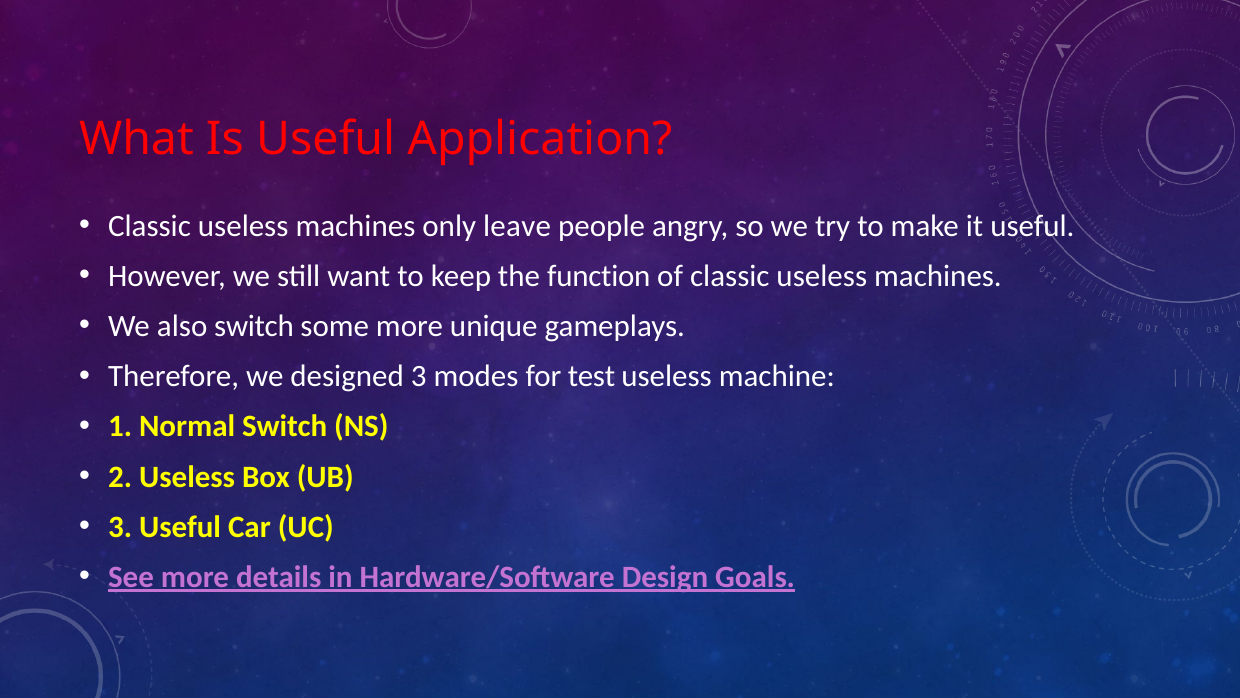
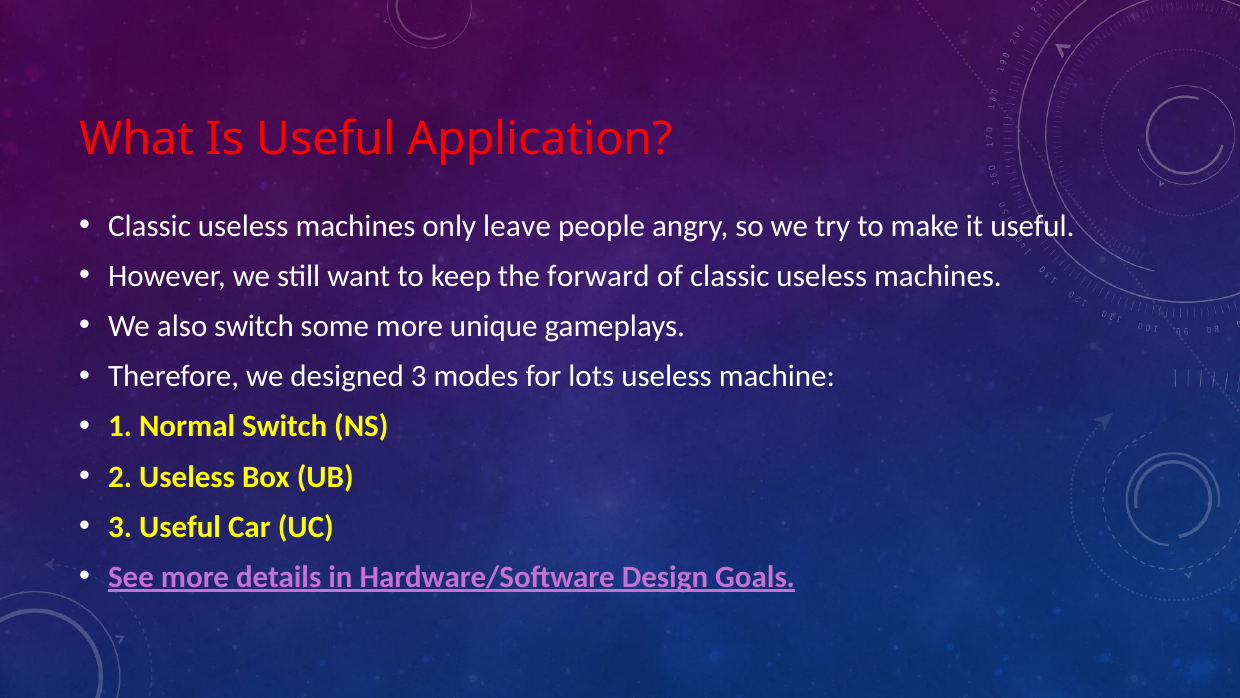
function: function -> forward
test: test -> lots
